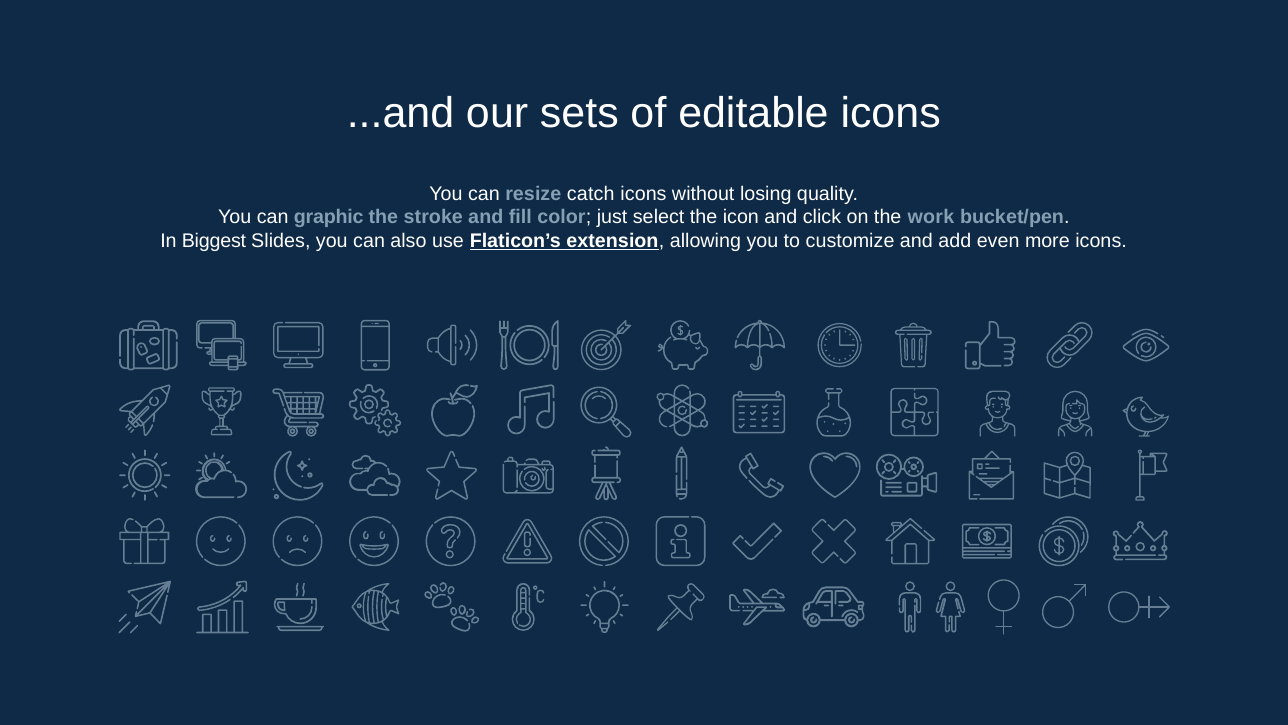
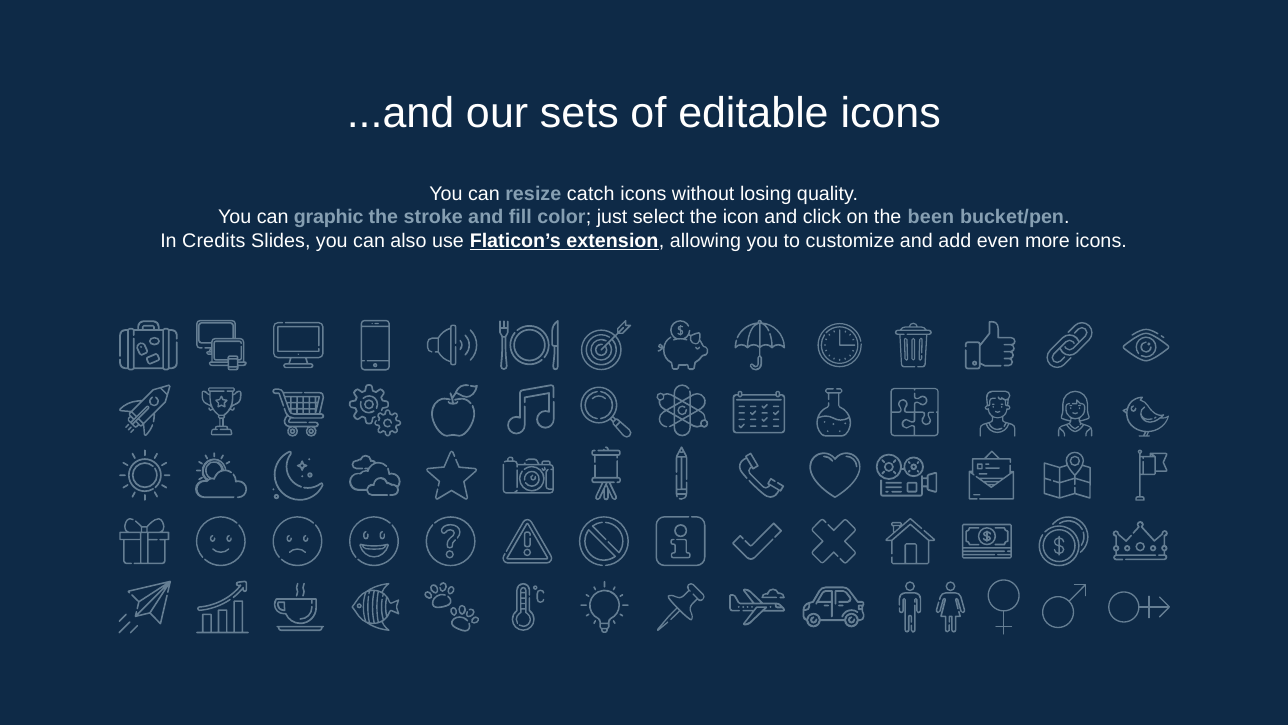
work: work -> been
Biggest: Biggest -> Credits
